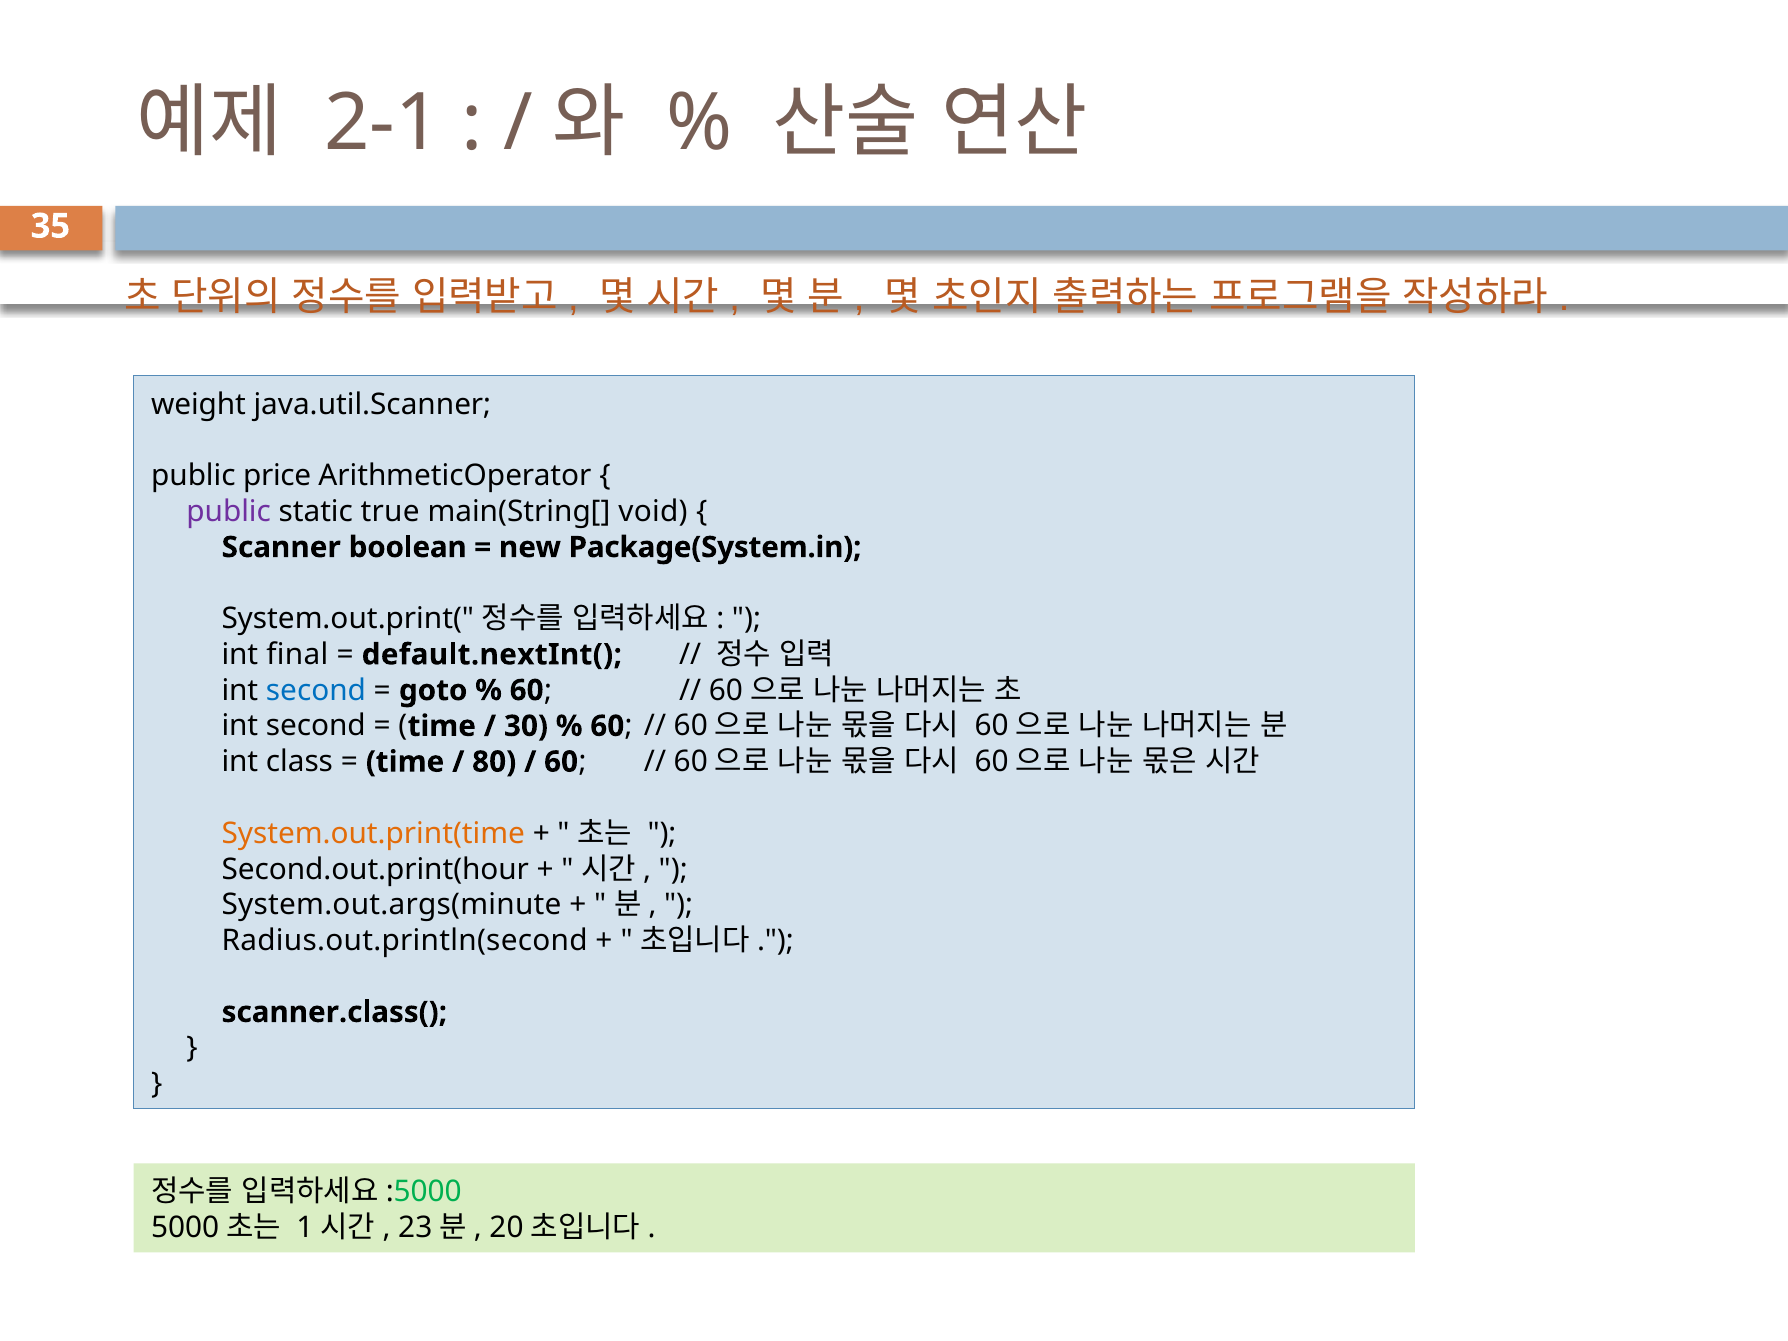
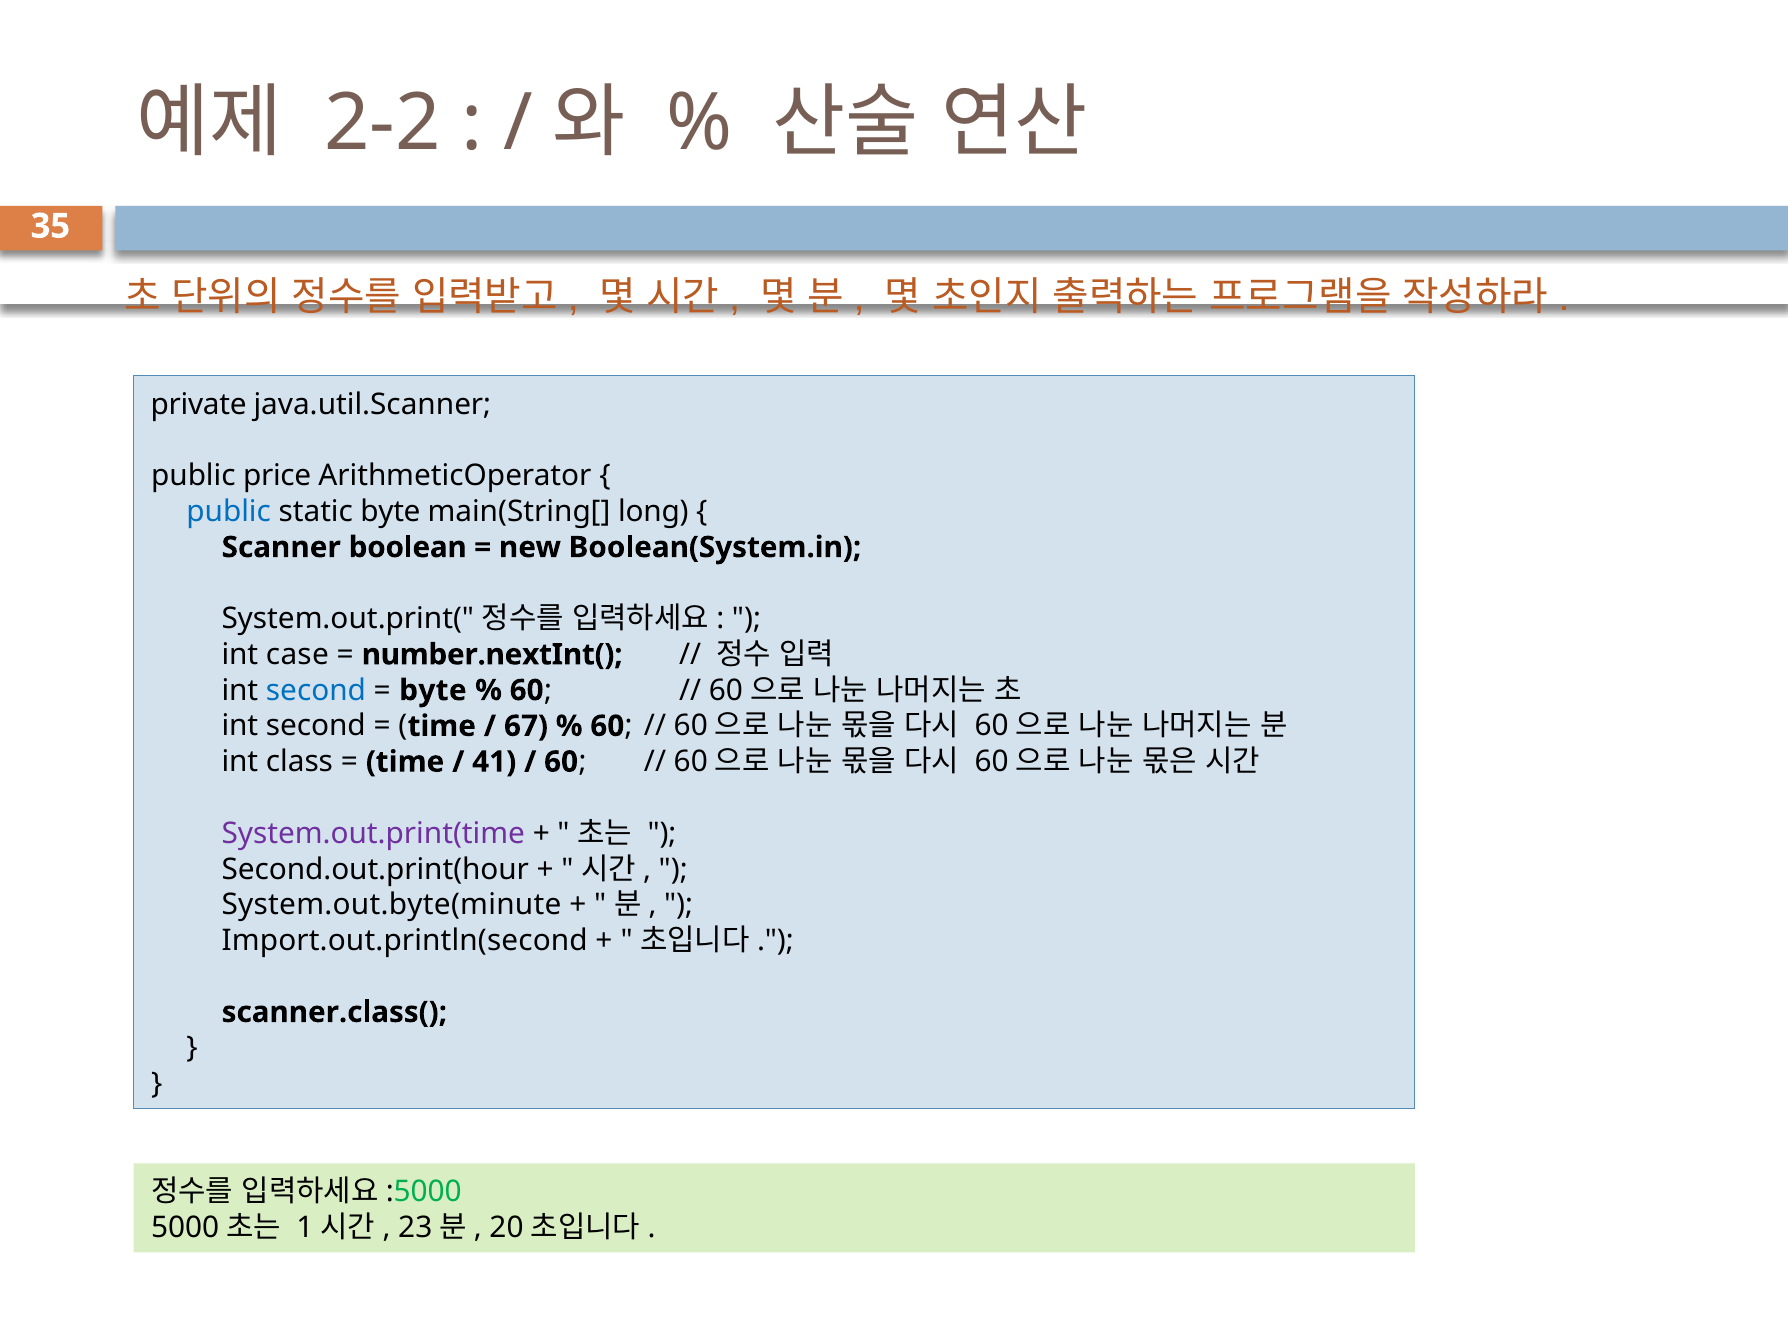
2-1: 2-1 -> 2-2
weight: weight -> private
public at (229, 512) colour: purple -> blue
static true: true -> byte
void: void -> long
Package(System.in: Package(System.in -> Boolean(System.in
final: final -> case
default.nextInt(: default.nextInt( -> number.nextInt(
goto at (433, 690): goto -> byte
30: 30 -> 67
80: 80 -> 41
System.out.print(time colour: orange -> purple
System.out.args(minute: System.out.args(minute -> System.out.byte(minute
Radius.out.println(second: Radius.out.println(second -> Import.out.println(second
